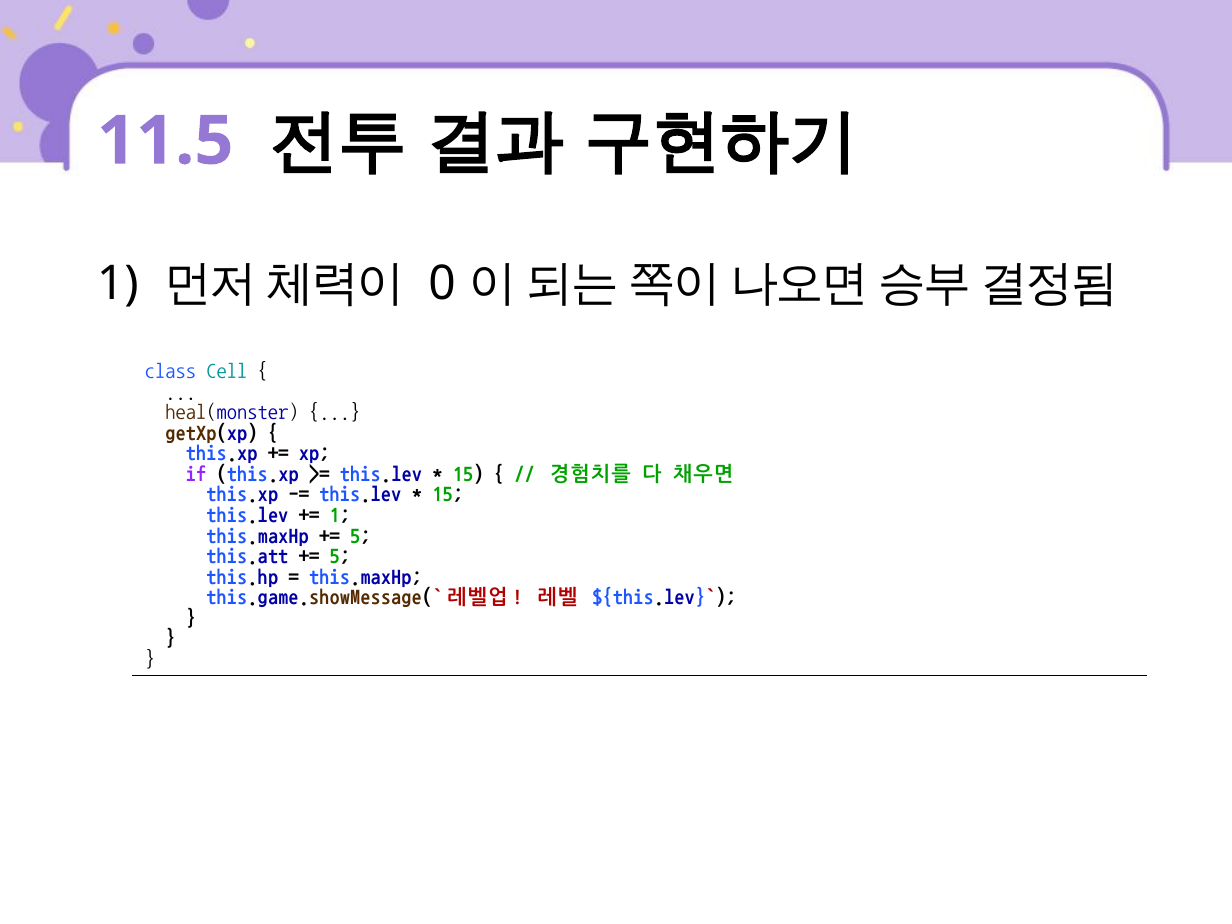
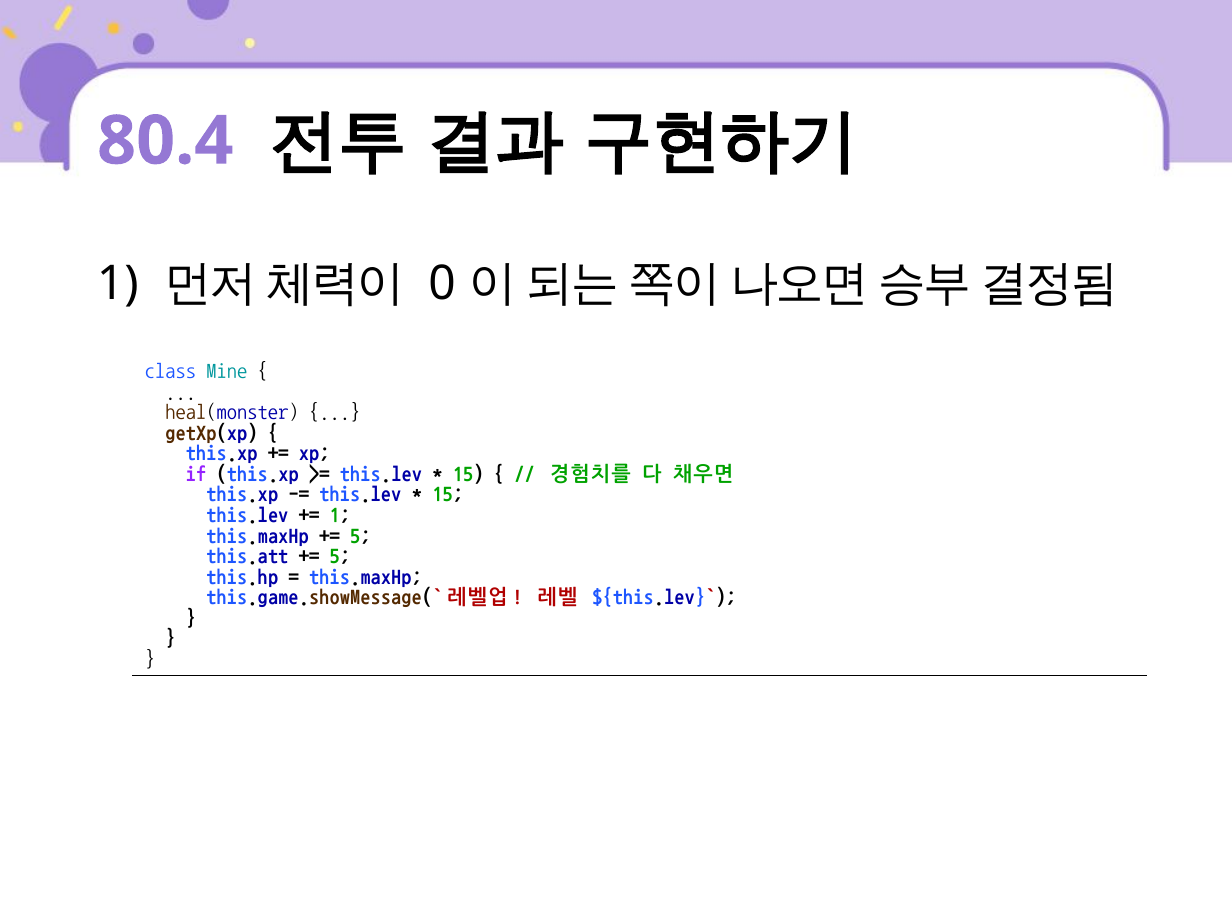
11.5: 11.5 -> 80.4
Cell: Cell -> Mine
